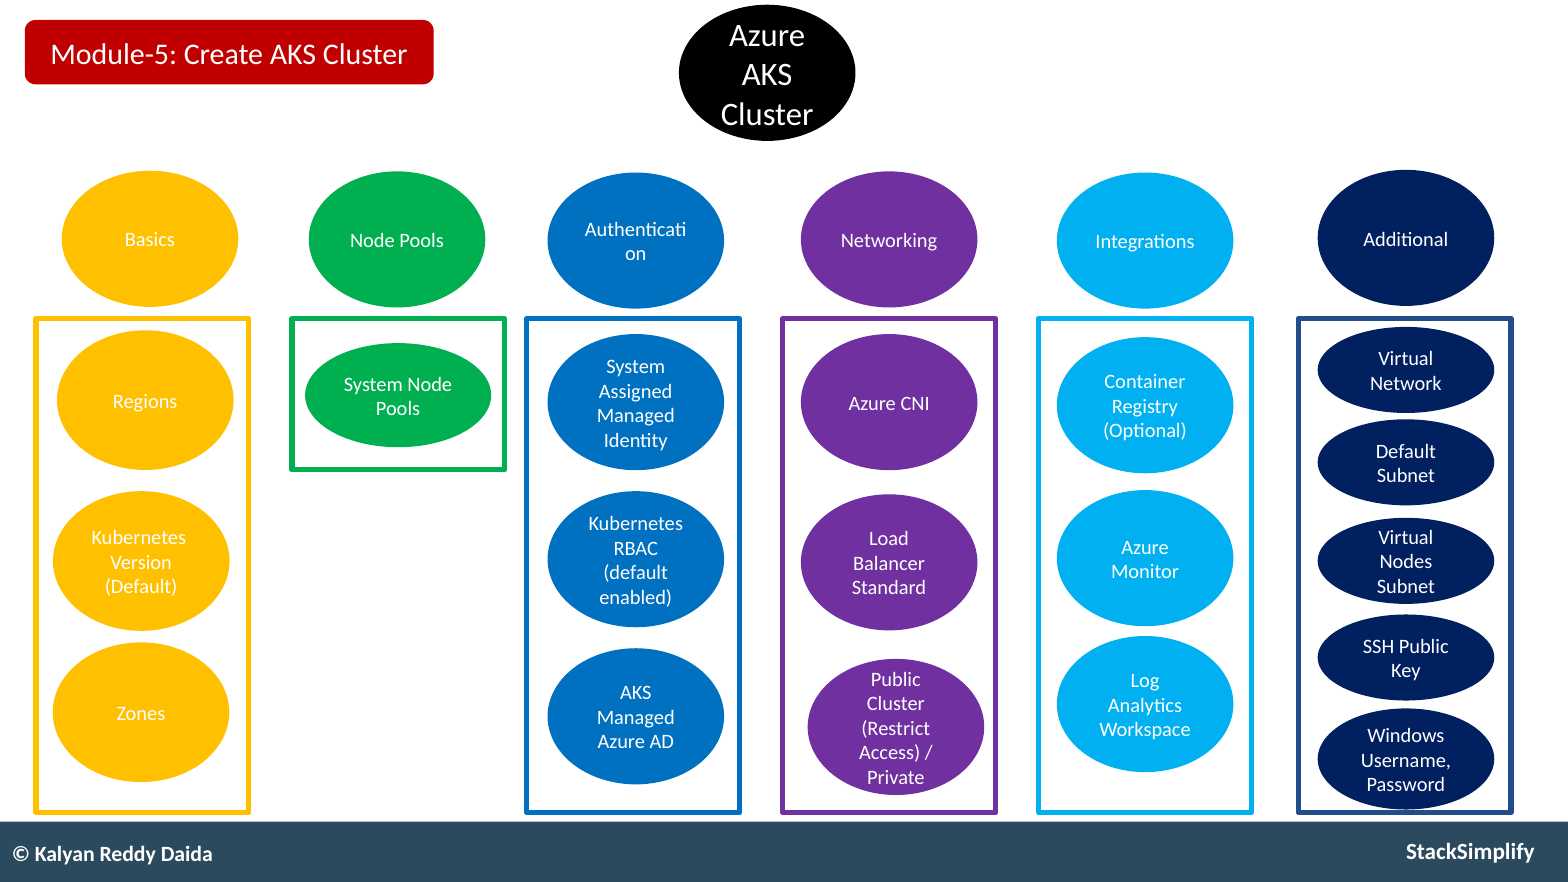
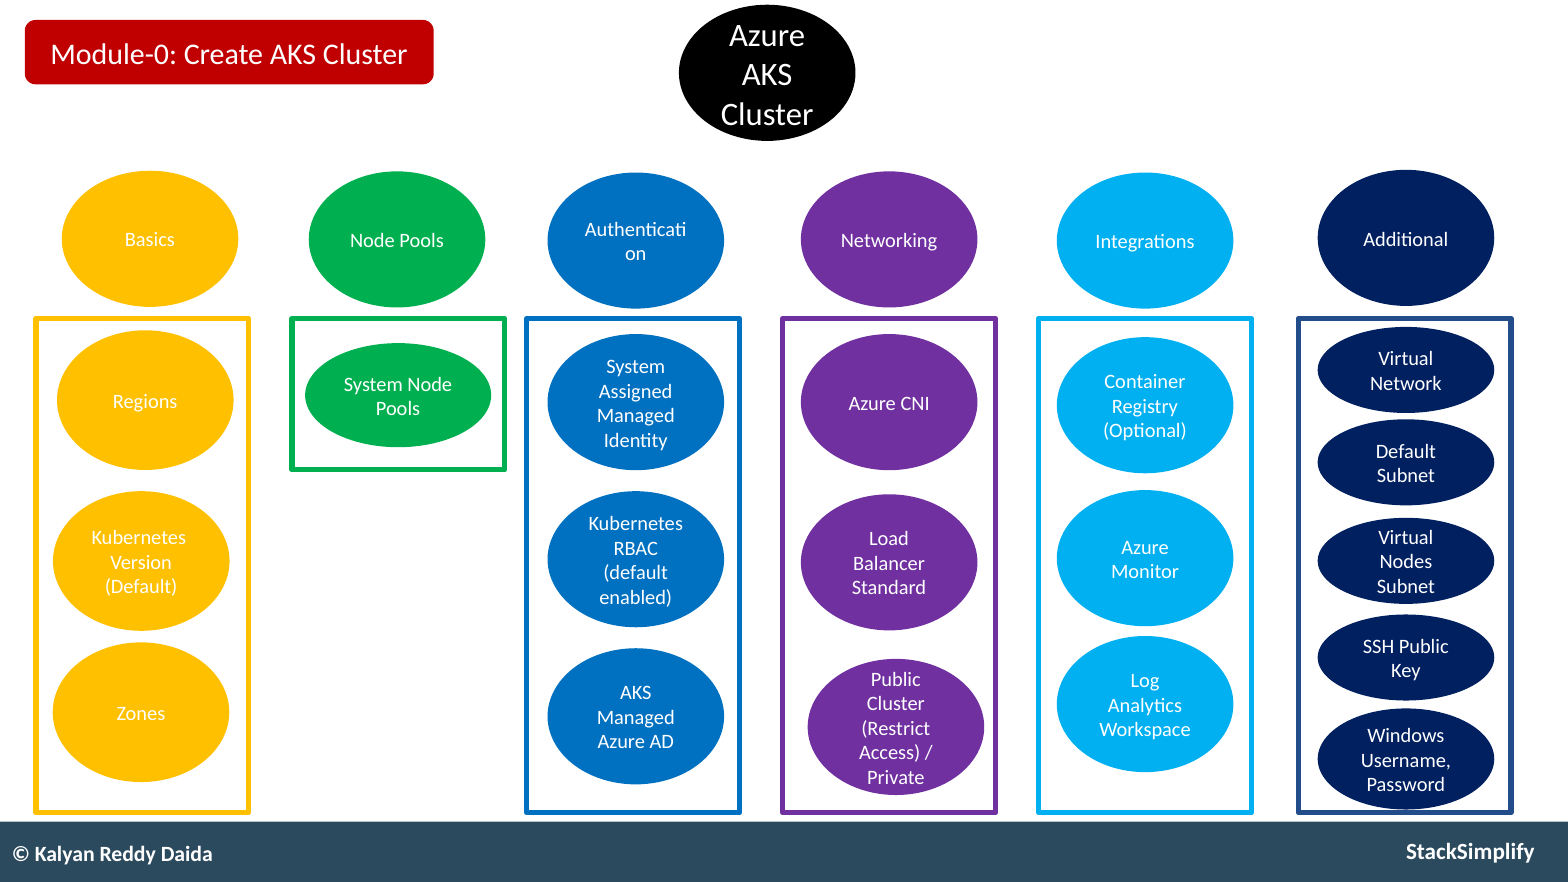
Module-5: Module-5 -> Module-0
